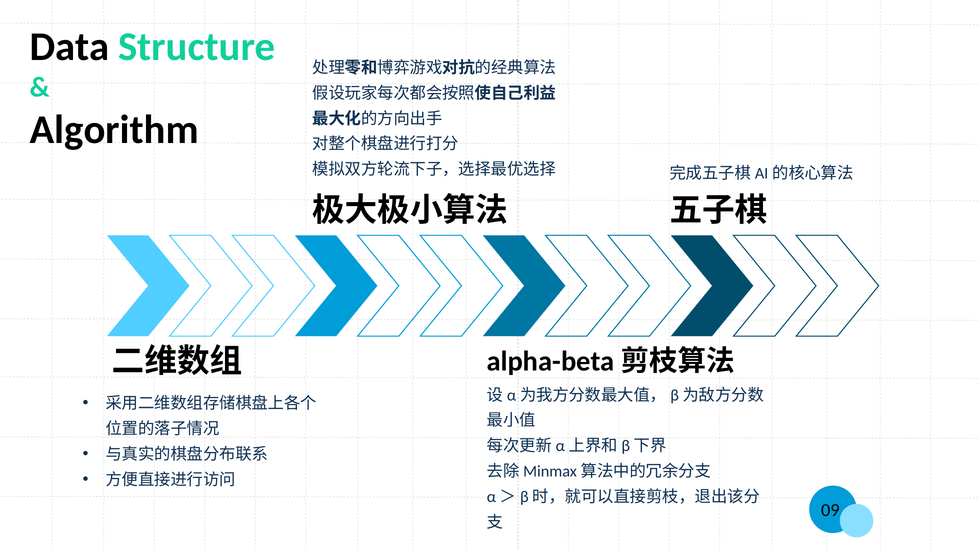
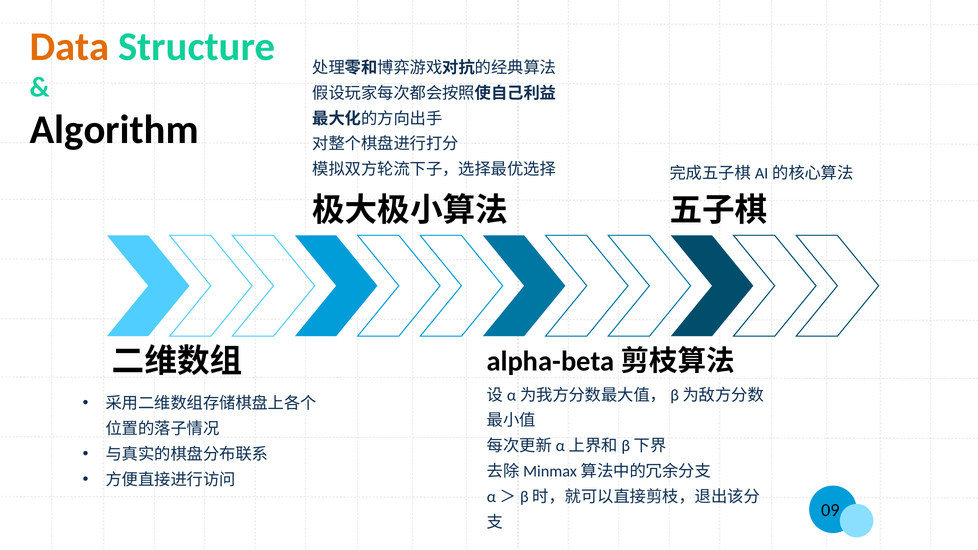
Data colour: black -> orange
